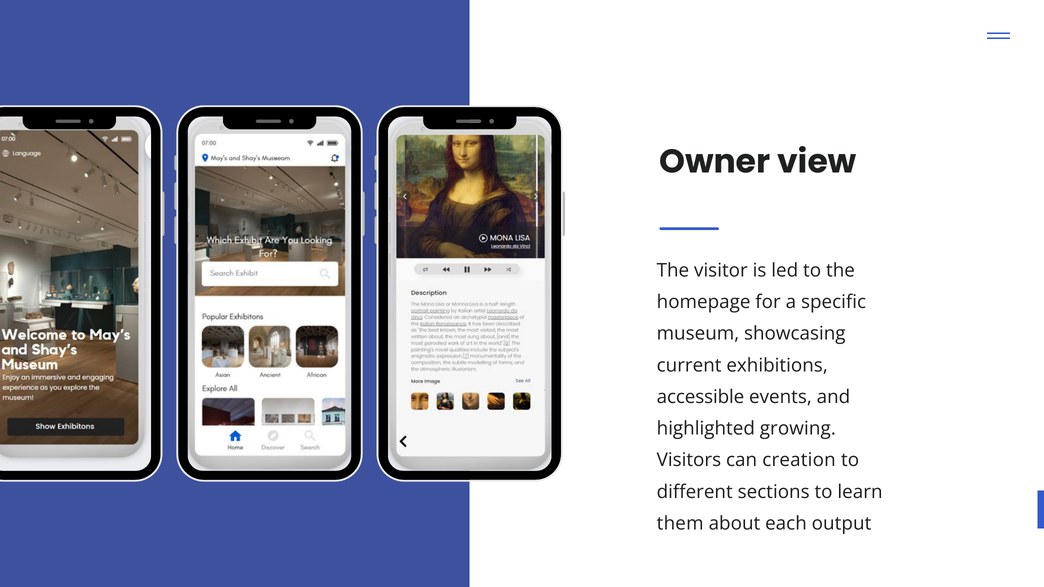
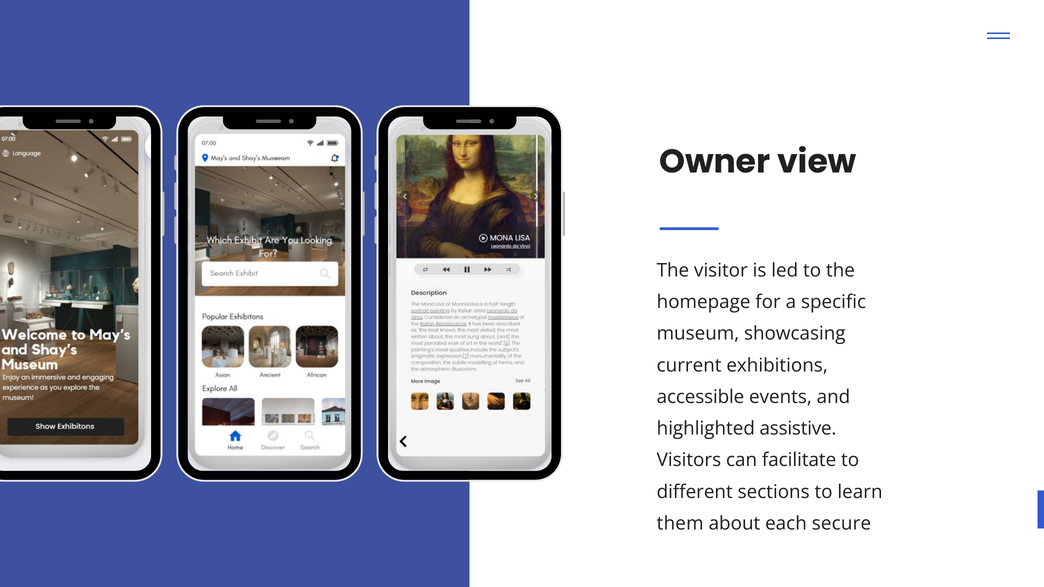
growing: growing -> assistive
creation: creation -> facilitate
output: output -> secure
